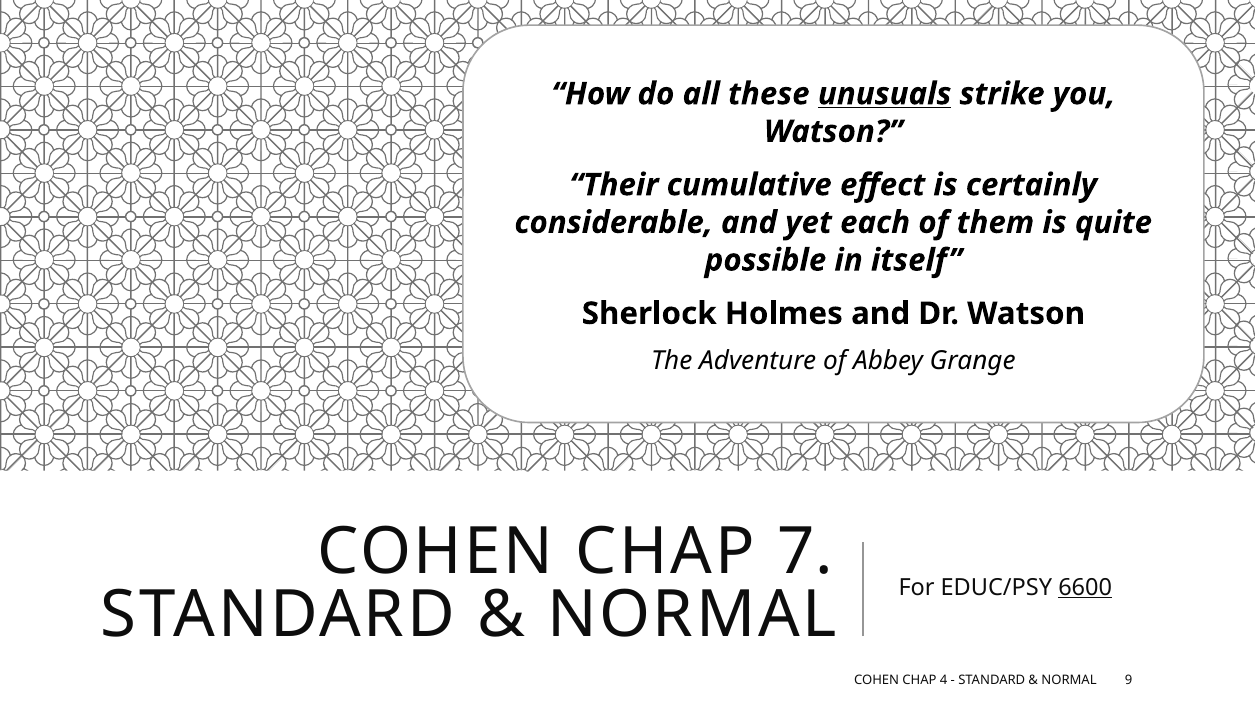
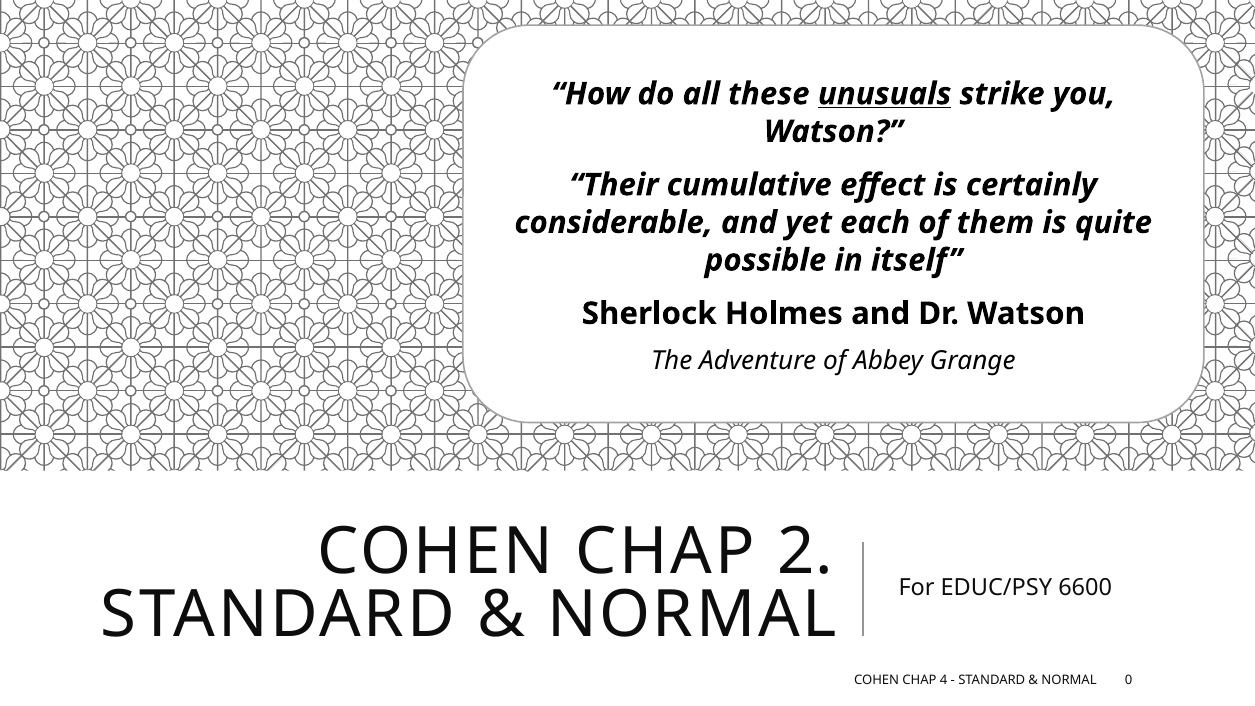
7: 7 -> 2
6600 underline: present -> none
9: 9 -> 0
